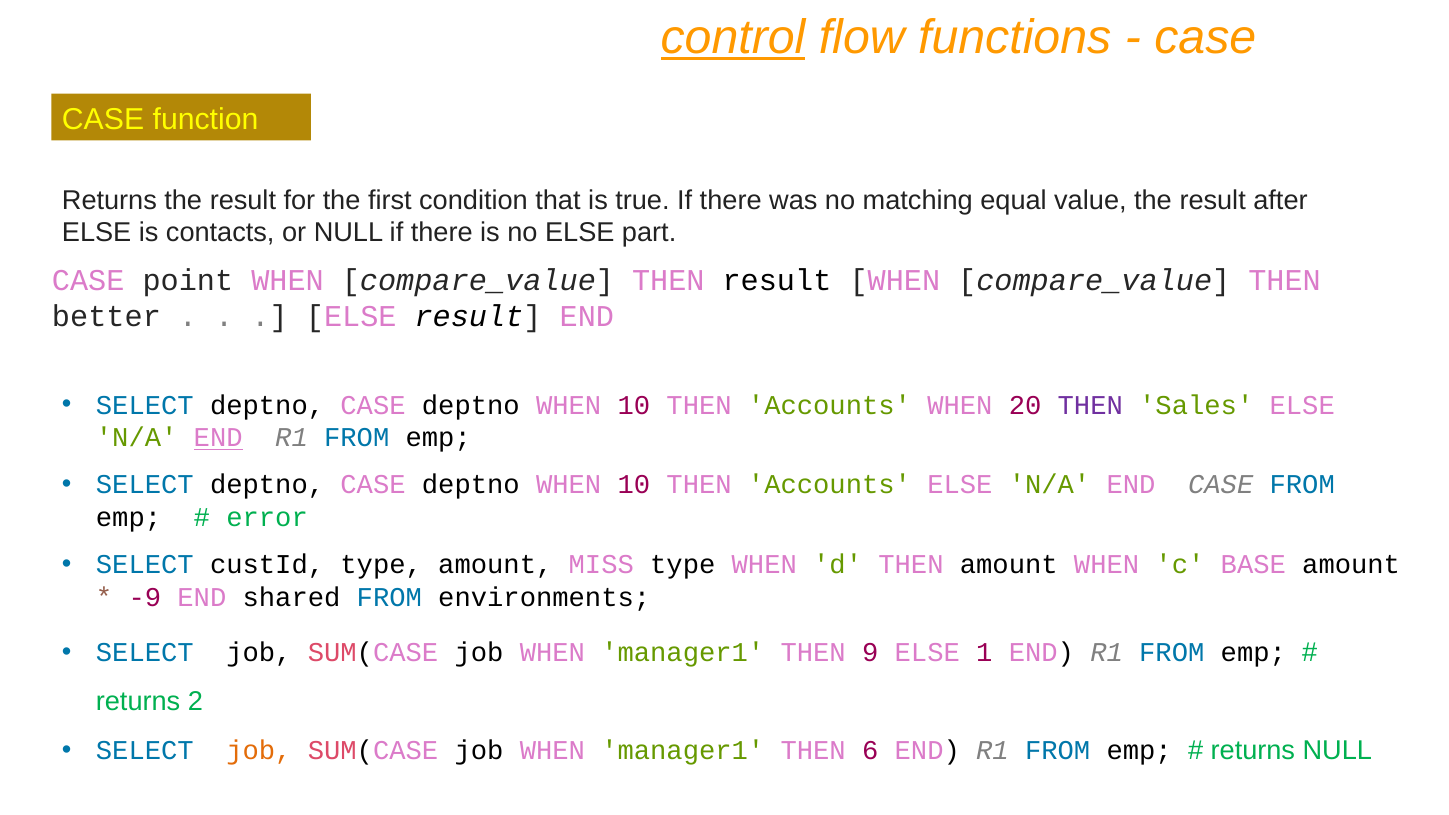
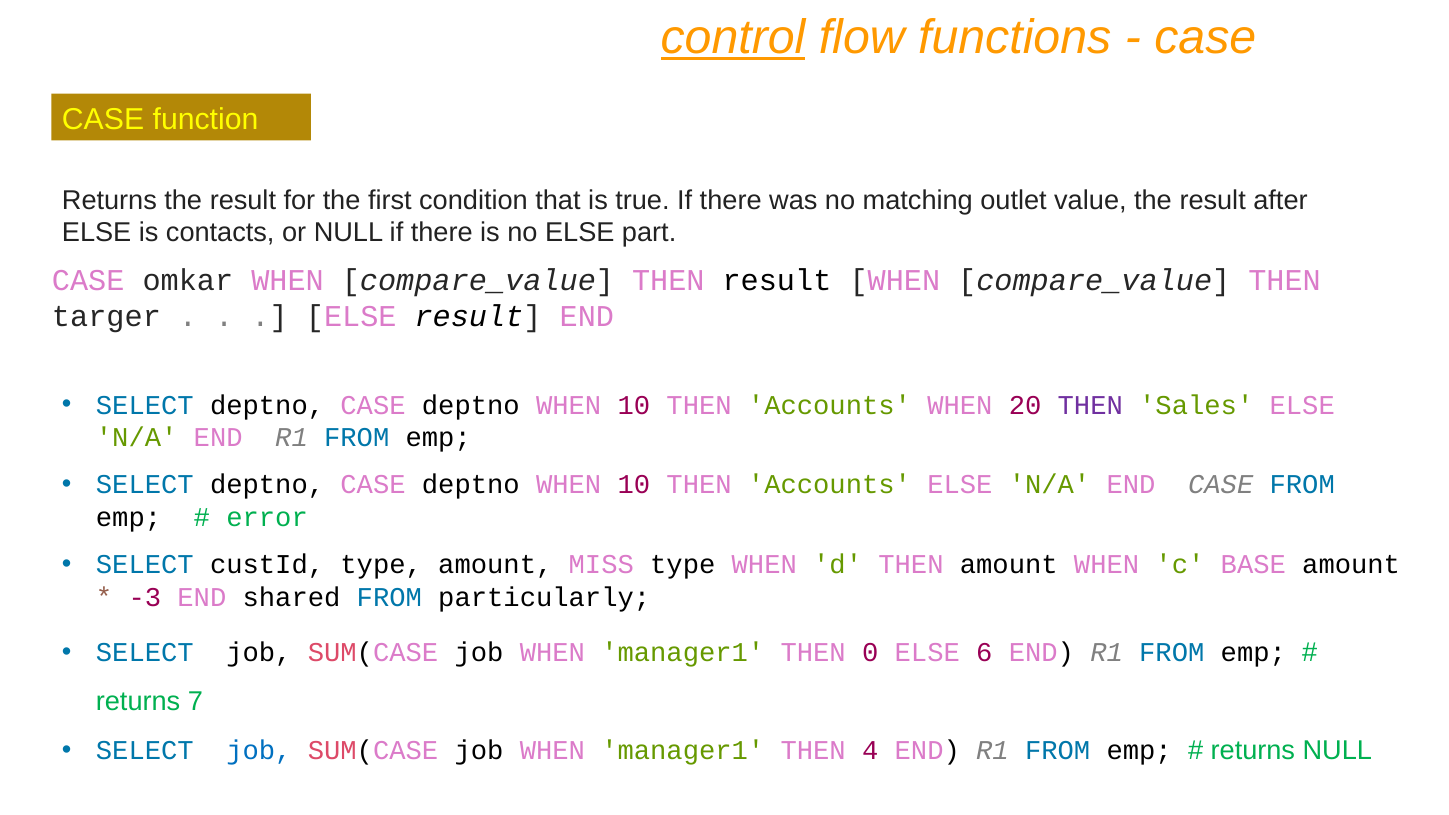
equal: equal -> outlet
point: point -> omkar
better: better -> targer
END at (218, 438) underline: present -> none
-9: -9 -> -3
environments: environments -> particularly
9: 9 -> 0
1: 1 -> 6
2: 2 -> 7
job at (259, 751) colour: orange -> blue
6: 6 -> 4
